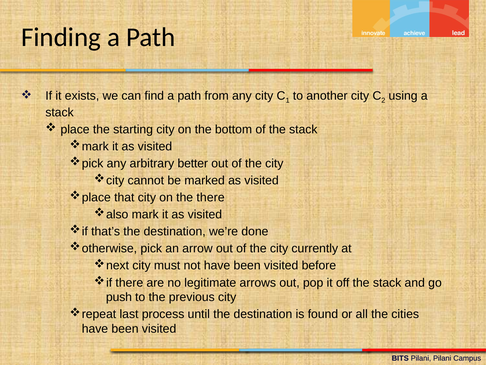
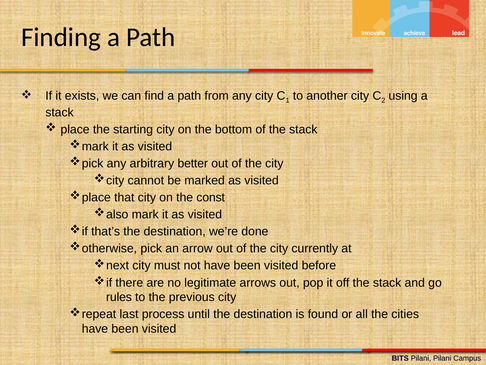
the there: there -> const
push: push -> rules
